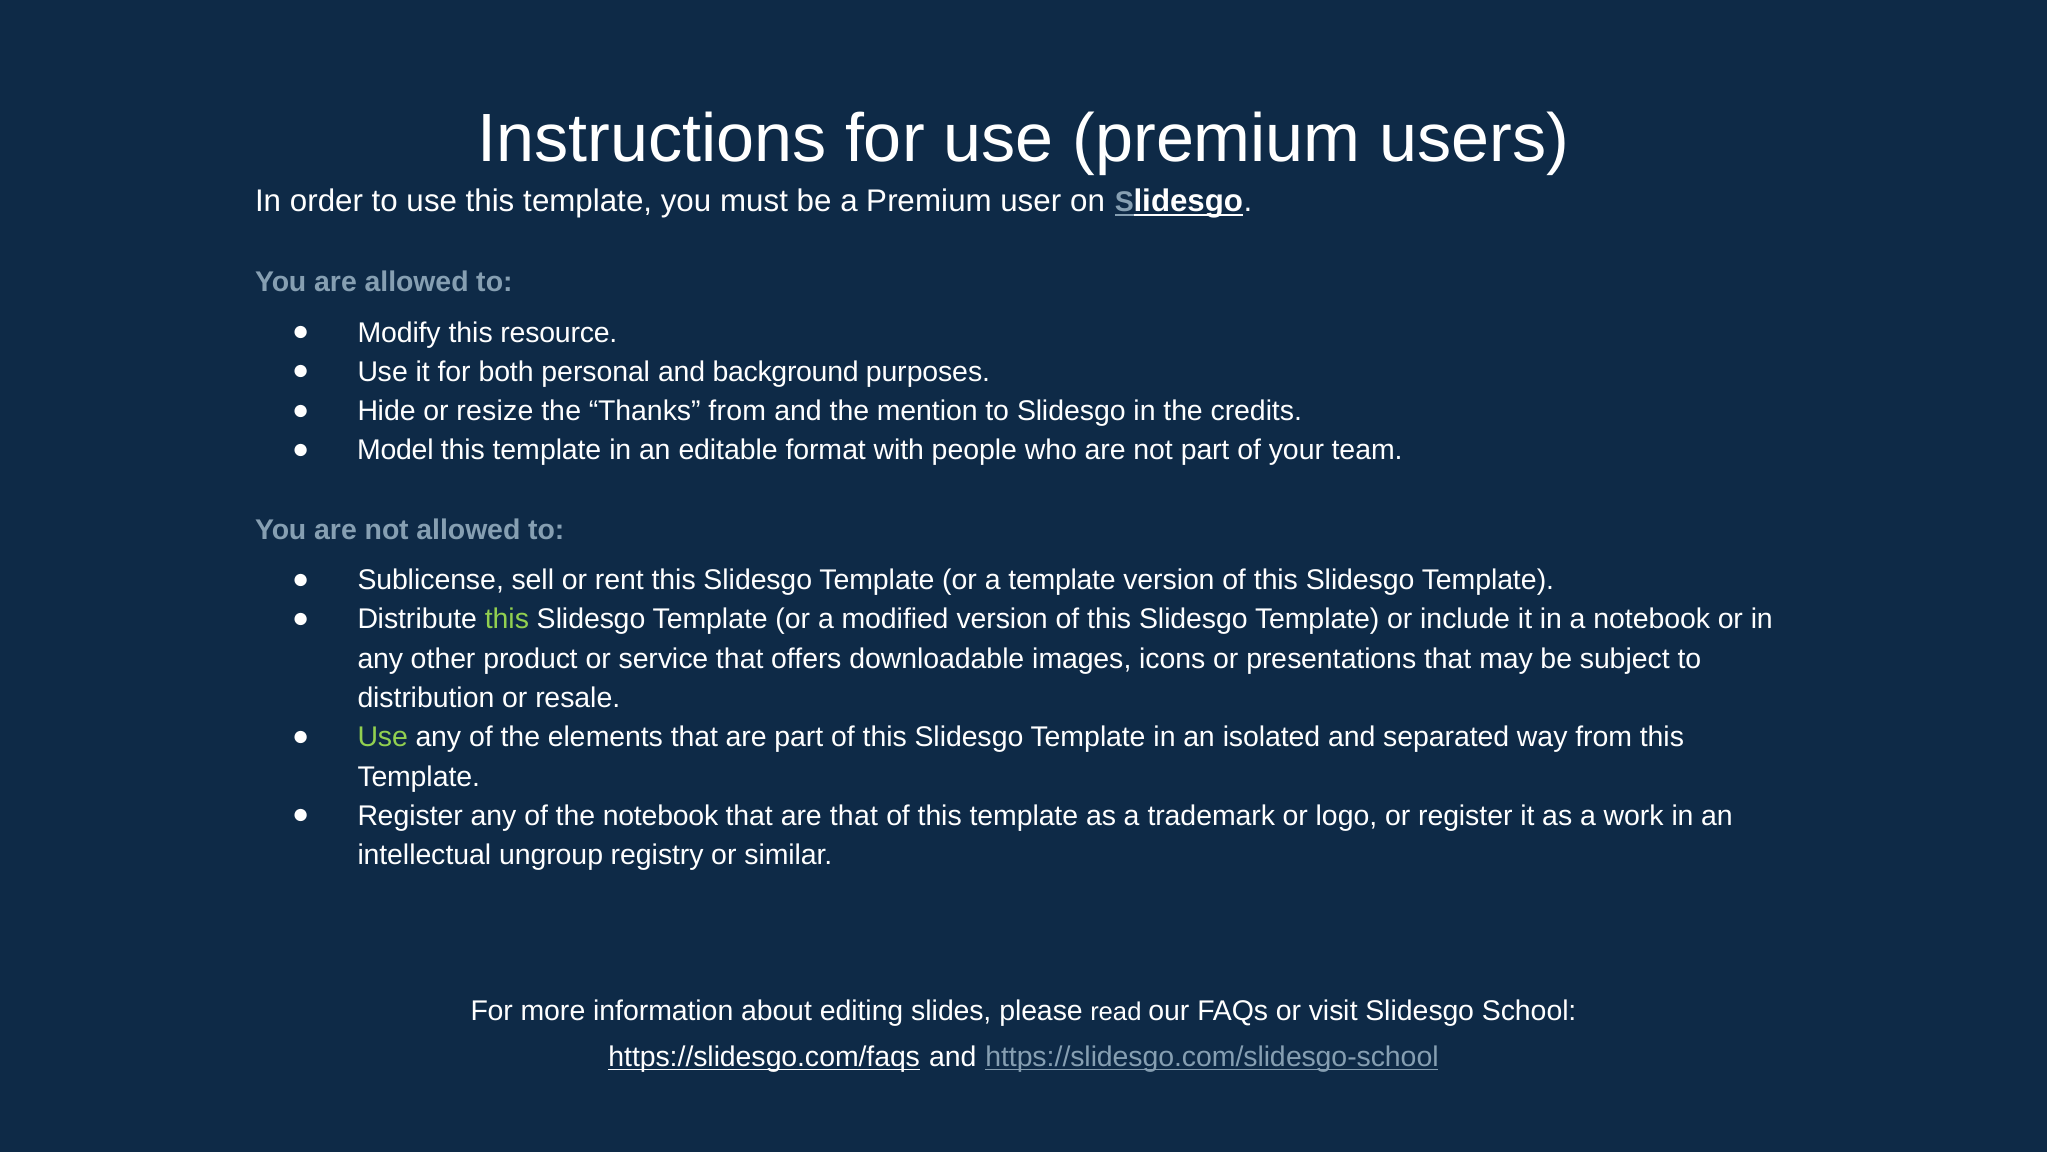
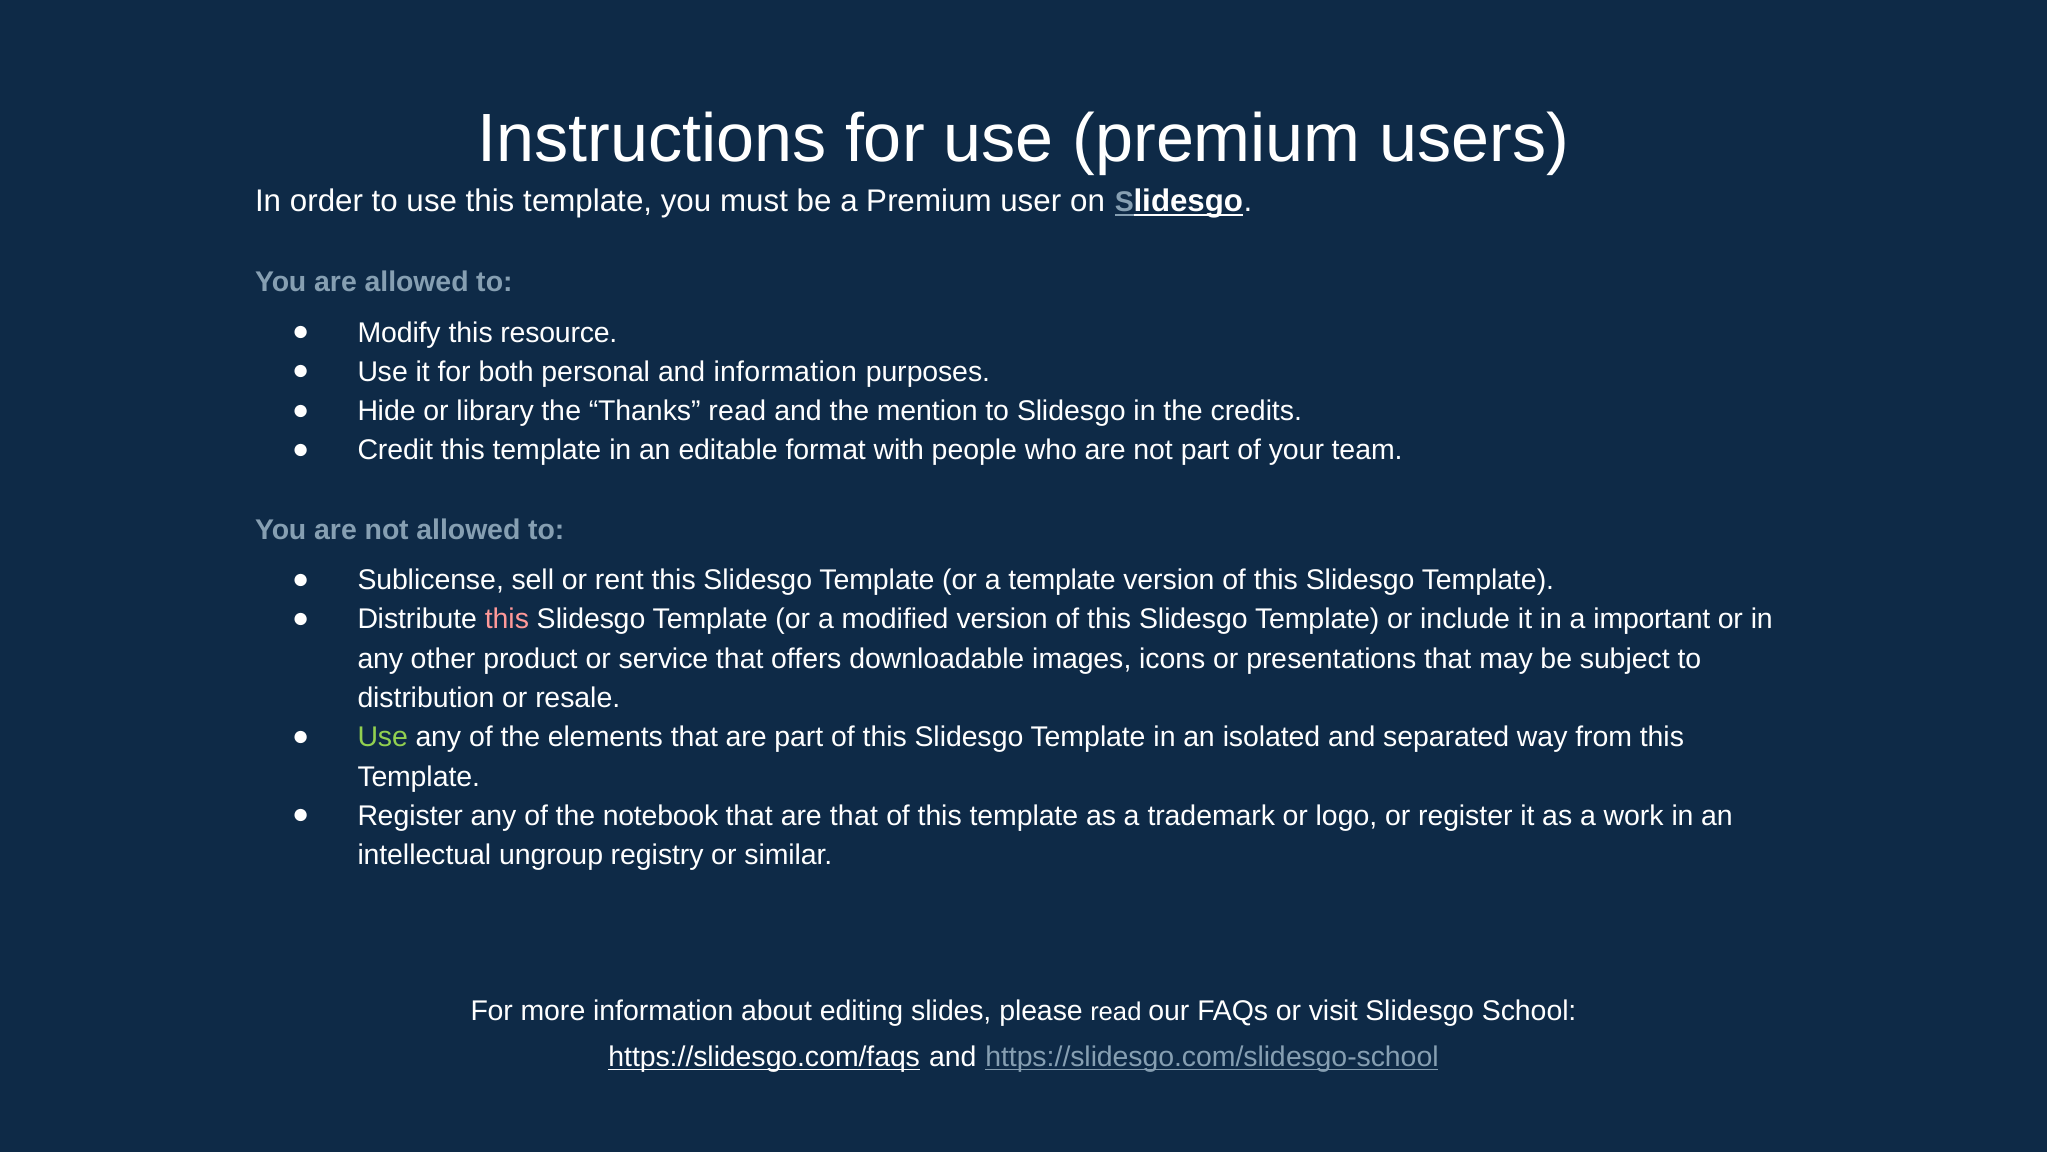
and background: background -> information
resize: resize -> library
Thanks from: from -> read
Model: Model -> Credit
this at (507, 619) colour: light green -> pink
a notebook: notebook -> important
